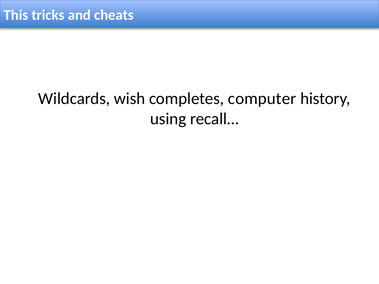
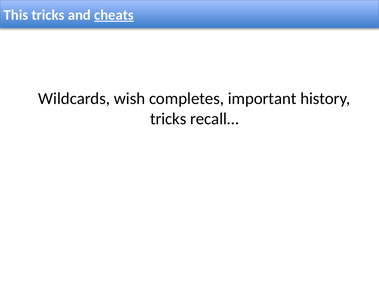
cheats underline: none -> present
computer: computer -> important
using at (168, 119): using -> tricks
